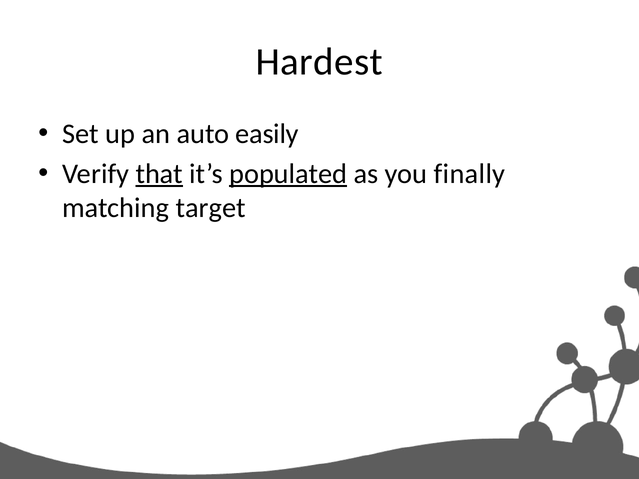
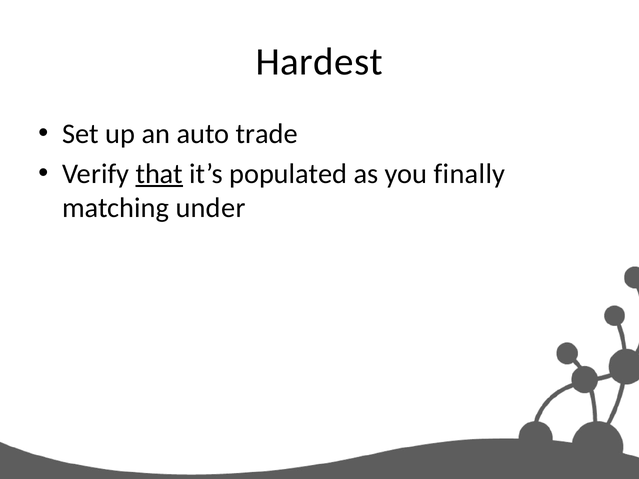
easily: easily -> trade
populated underline: present -> none
target: target -> under
